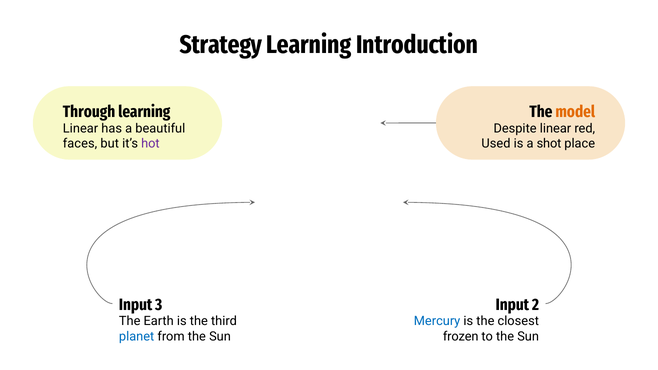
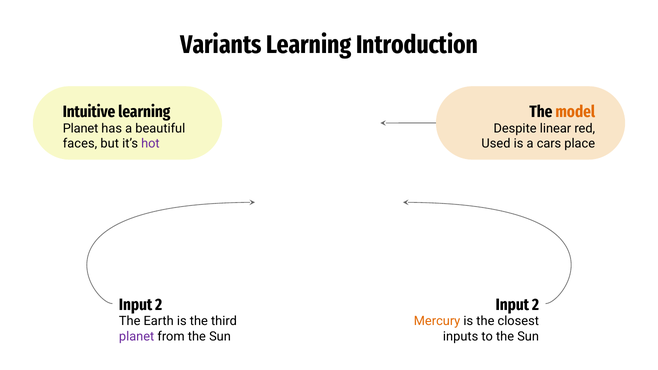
Strategy: Strategy -> Variants
Through: Through -> Intuitive
Linear at (80, 128): Linear -> Planet
shot: shot -> cars
3 at (159, 305): 3 -> 2
Mercury colour: blue -> orange
planet at (137, 337) colour: blue -> purple
frozen: frozen -> inputs
